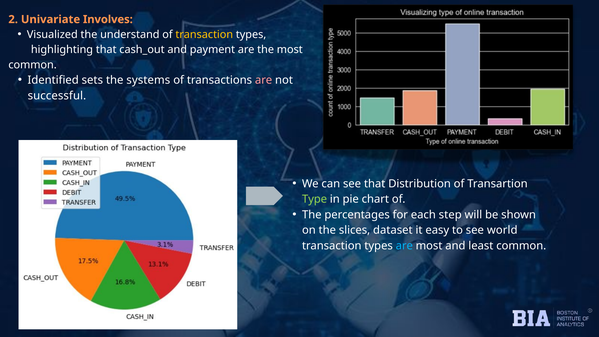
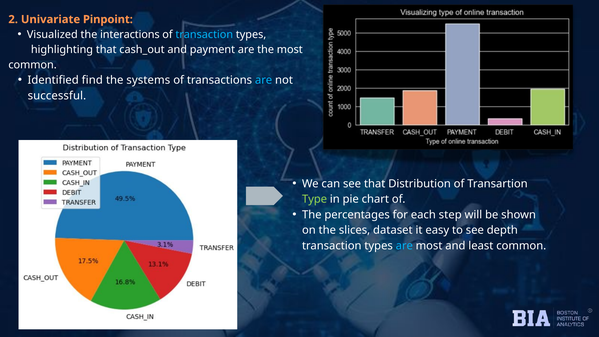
Involves: Involves -> Pinpoint
understand: understand -> interactions
transaction at (204, 35) colour: yellow -> light blue
sets: sets -> find
are at (264, 80) colour: pink -> light blue
world: world -> depth
